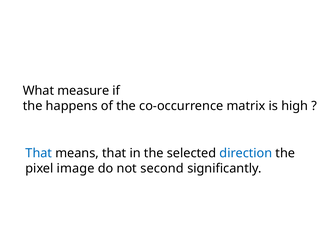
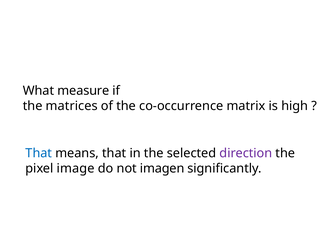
happens: happens -> matrices
direction colour: blue -> purple
second: second -> imagen
